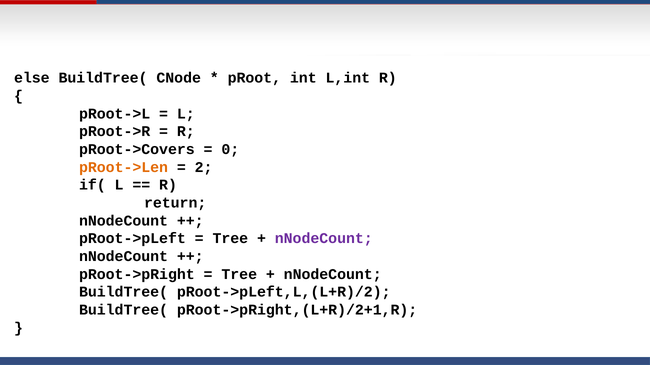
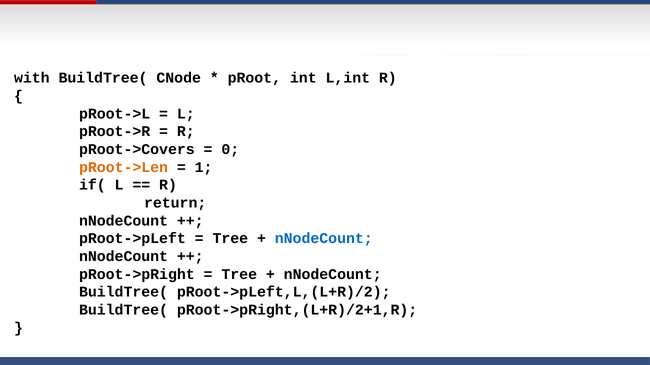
else: else -> with
2: 2 -> 1
nNodeCount at (324, 239) colour: purple -> blue
